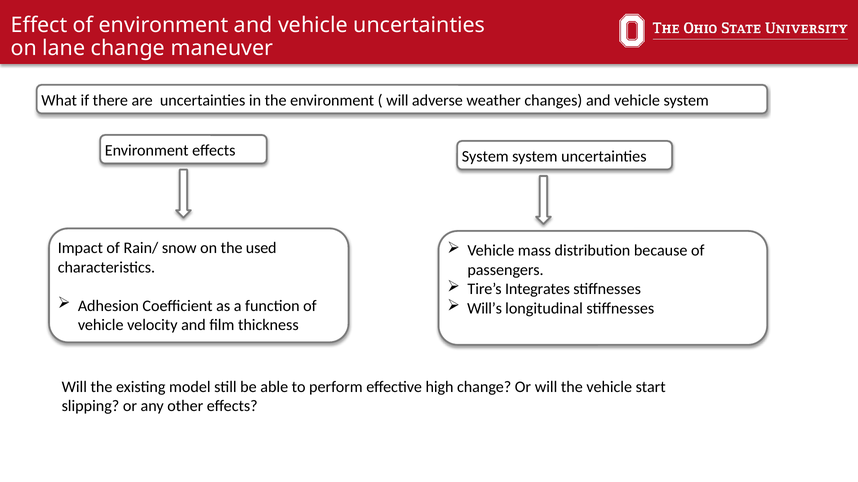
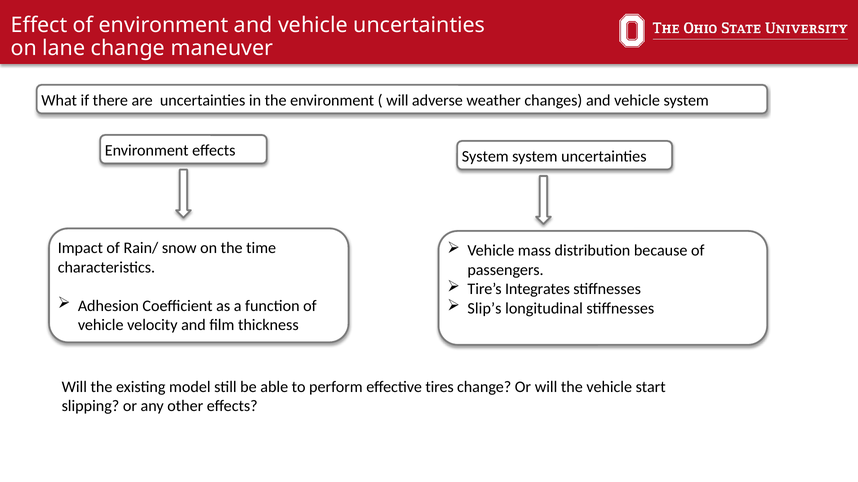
used: used -> time
Will’s: Will’s -> Slip’s
high: high -> tires
